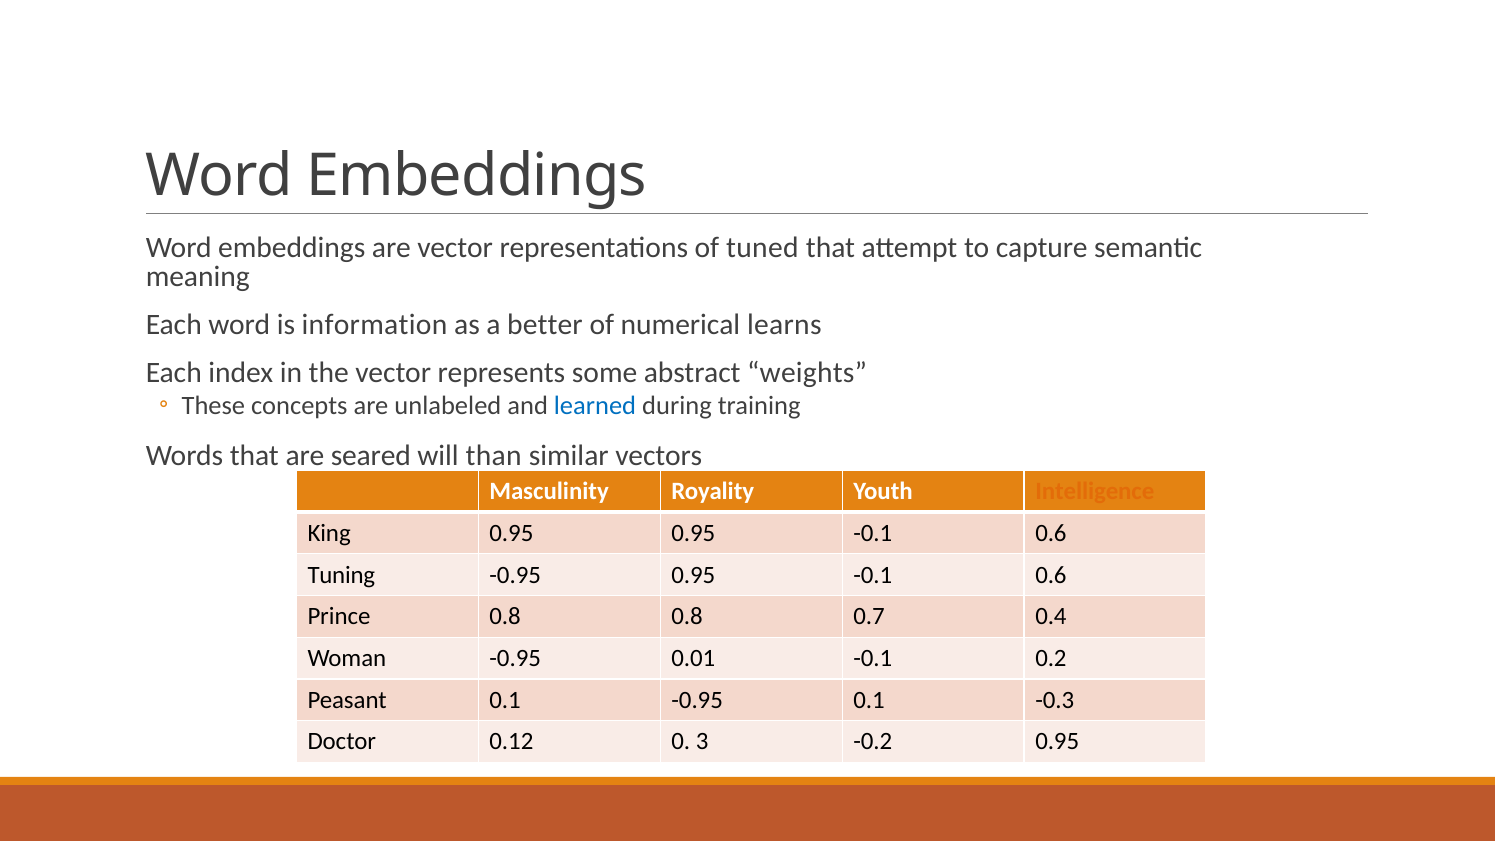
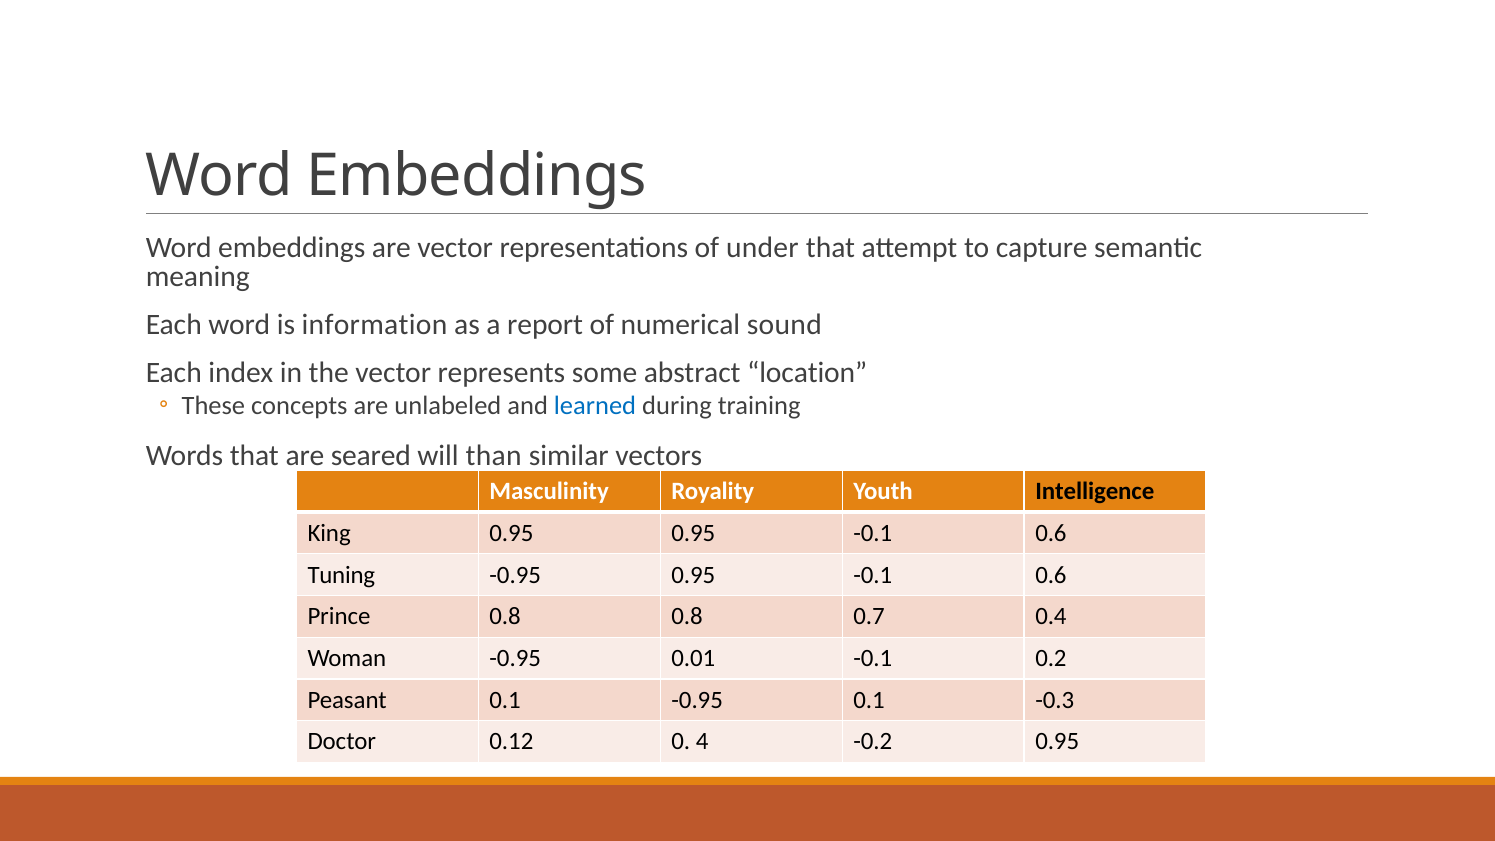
tuned: tuned -> under
better: better -> report
learns: learns -> sound
weights: weights -> location
Intelligence colour: orange -> black
3: 3 -> 4
